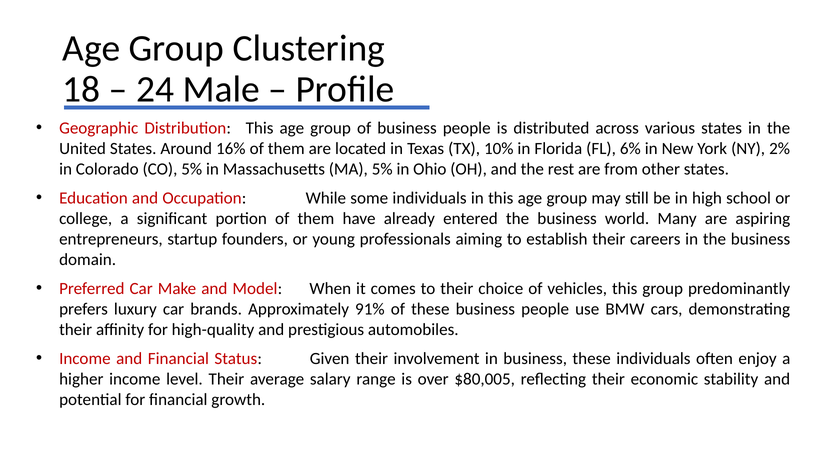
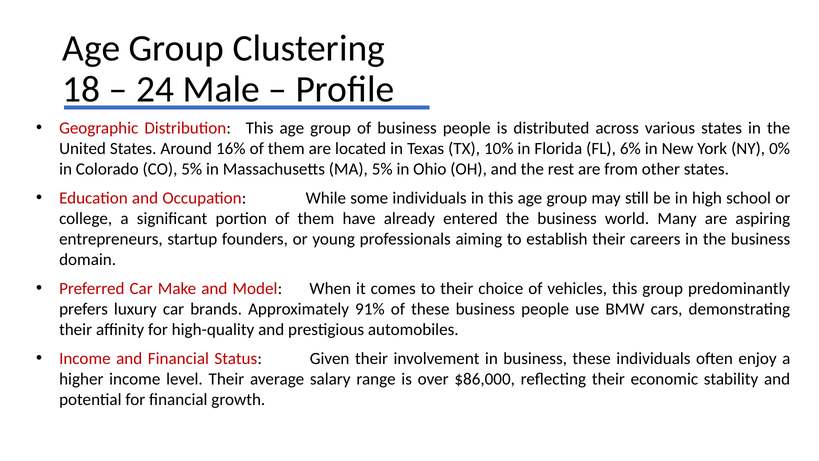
2%: 2% -> 0%
$80,005: $80,005 -> $86,000
